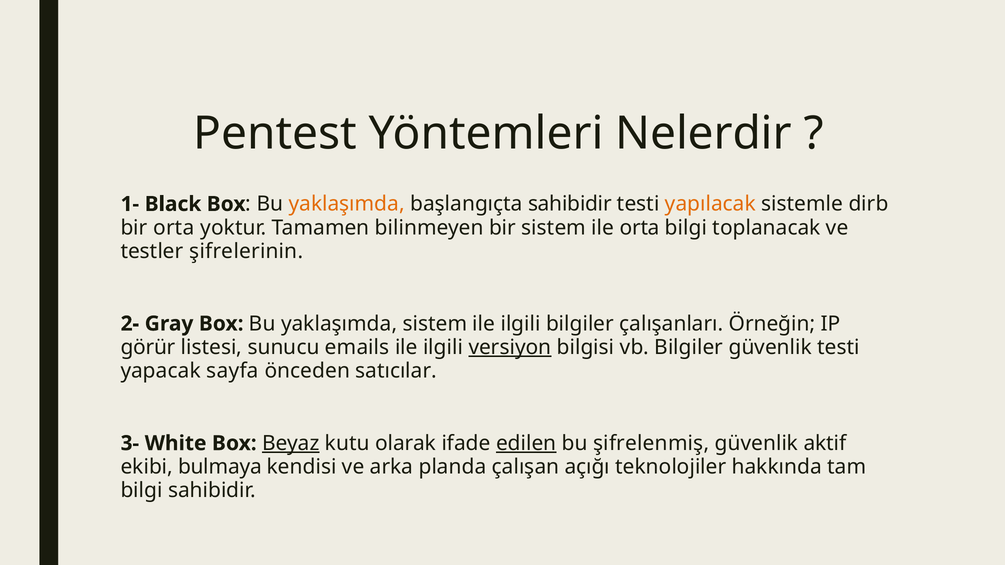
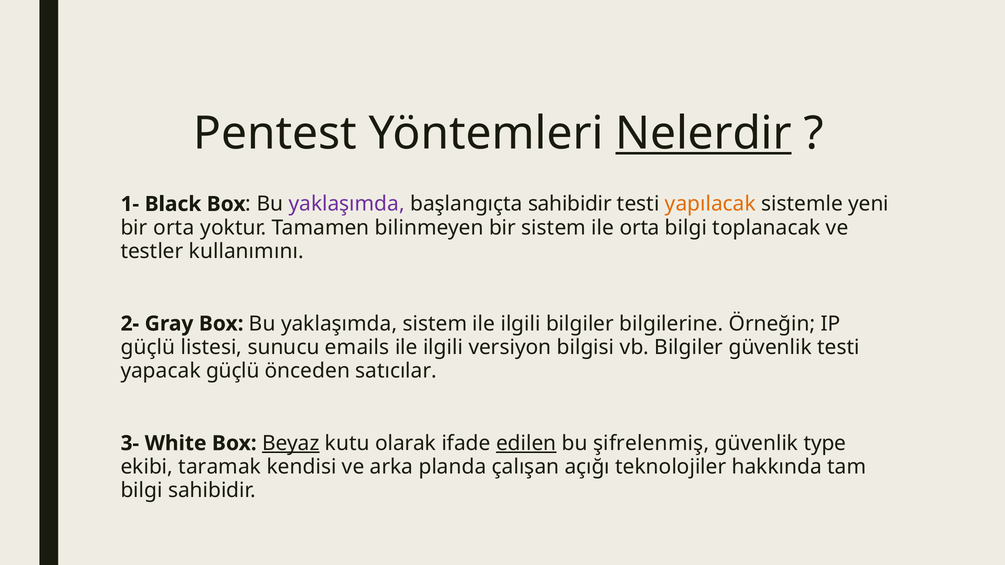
Nelerdir underline: none -> present
yaklaşımda at (347, 204) colour: orange -> purple
dirb: dirb -> yeni
şifrelerinin: şifrelerinin -> kullanımını
çalışanları: çalışanları -> bilgilerine
görür at (148, 347): görür -> güçlü
versiyon underline: present -> none
yapacak sayfa: sayfa -> güçlü
aktif: aktif -> type
bulmaya: bulmaya -> taramak
